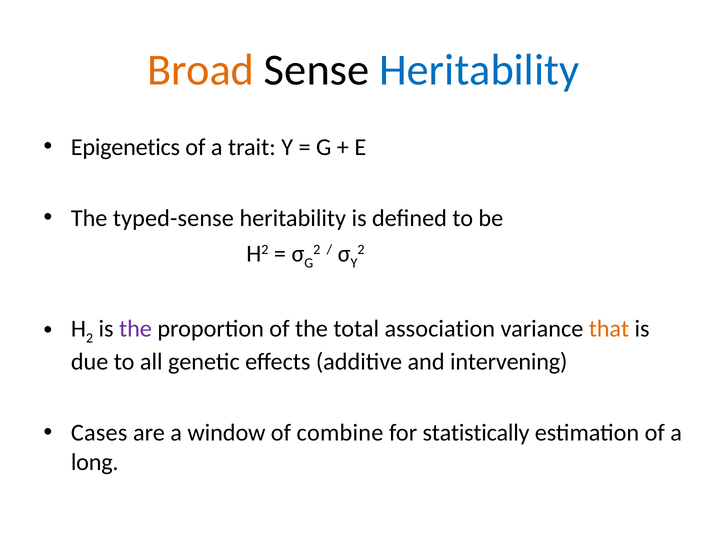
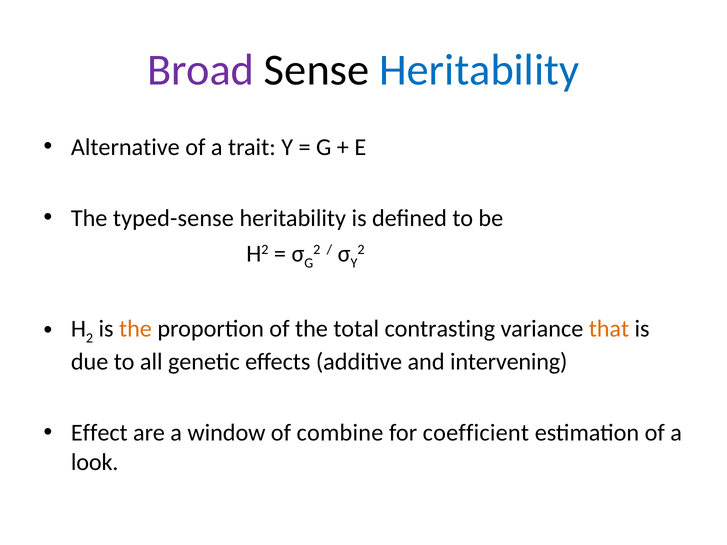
Broad colour: orange -> purple
Epigenetics: Epigenetics -> Alternative
the at (135, 329) colour: purple -> orange
association: association -> contrasting
Cases: Cases -> Effect
statistically: statistically -> coefficient
long: long -> look
